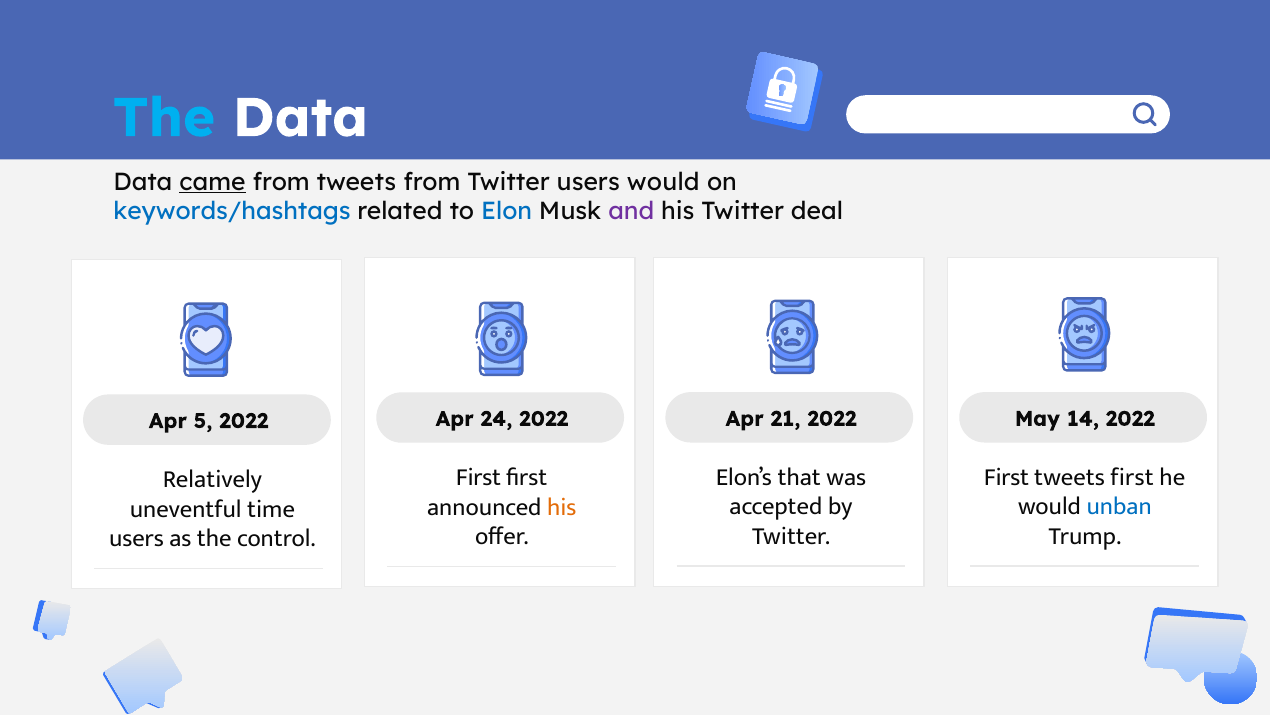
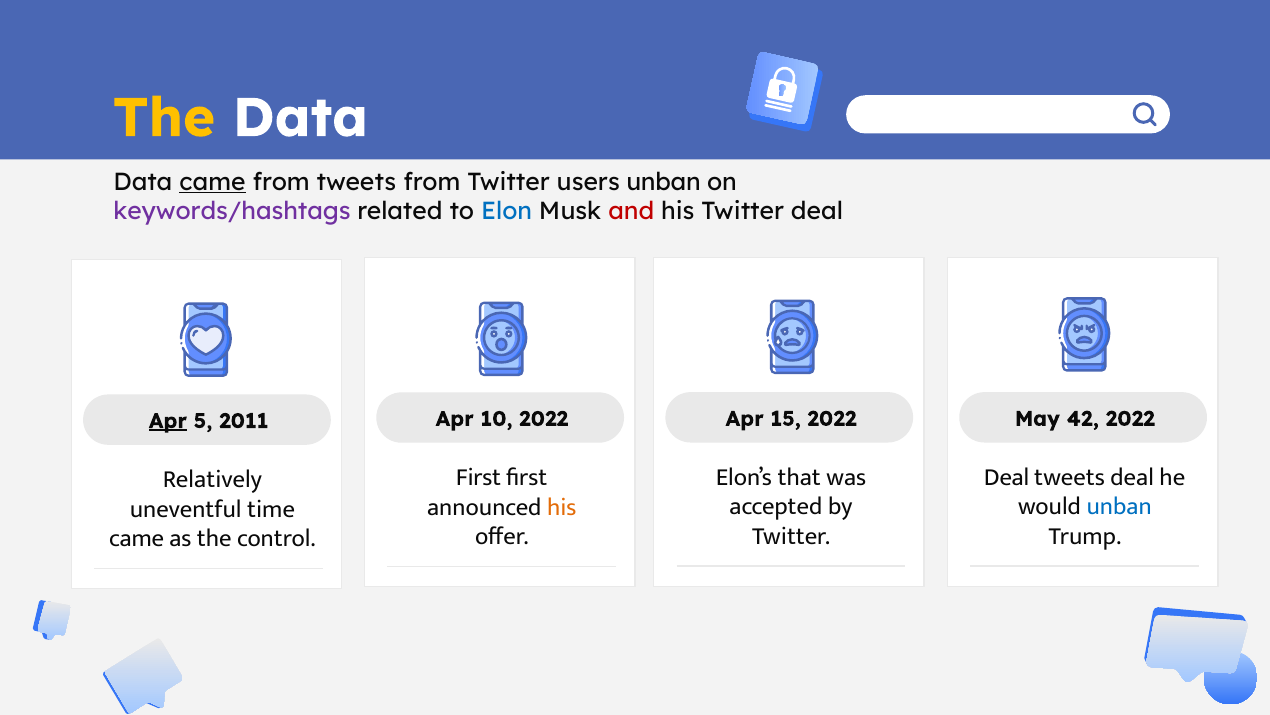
The at (164, 118) colour: light blue -> yellow
users would: would -> unban
keywords/hashtags colour: blue -> purple
and colour: purple -> red
21: 21 -> 15
14: 14 -> 42
24: 24 -> 10
Apr at (168, 421) underline: none -> present
5 2022: 2022 -> 2011
First at (1007, 477): First -> Deal
tweets first: first -> deal
users at (137, 538): users -> came
